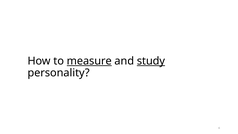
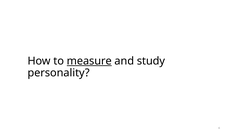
study underline: present -> none
